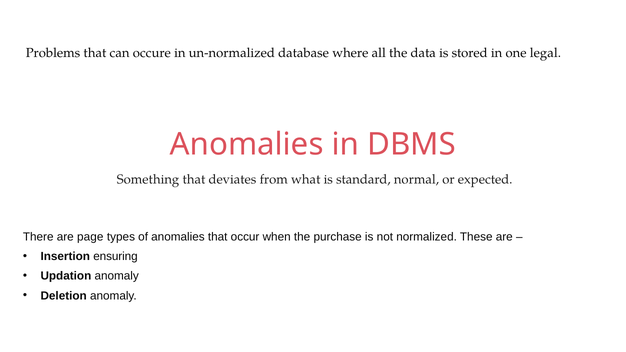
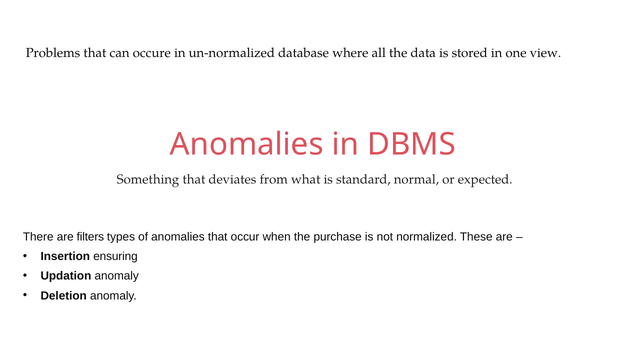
legal: legal -> view
page: page -> filters
